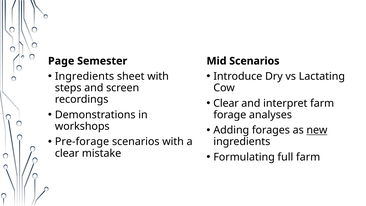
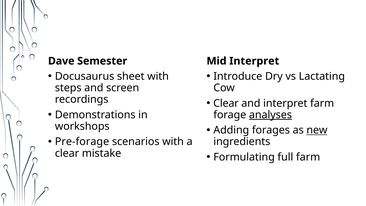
Page: Page -> Dave
Mid Scenarios: Scenarios -> Interpret
Ingredients at (84, 76): Ingredients -> Docusaurus
analyses underline: none -> present
